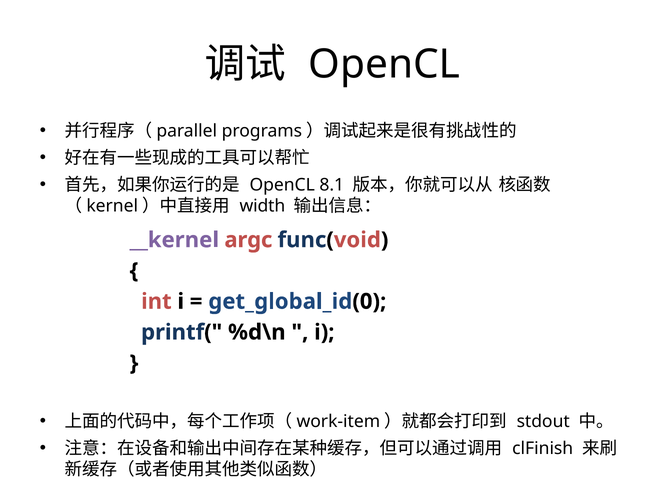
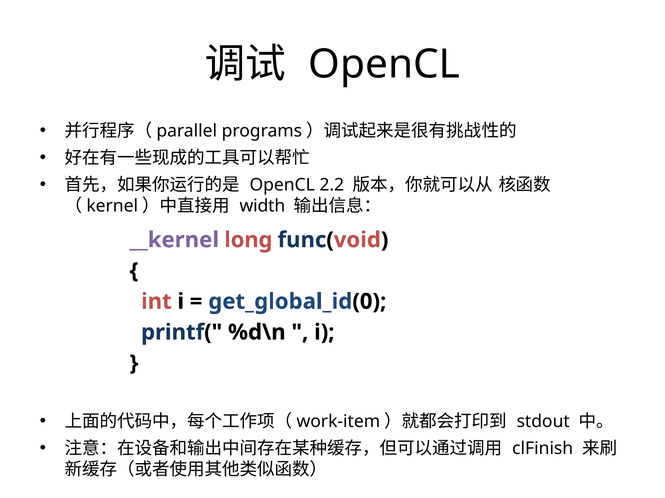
8.1: 8.1 -> 2.2
argc: argc -> long
